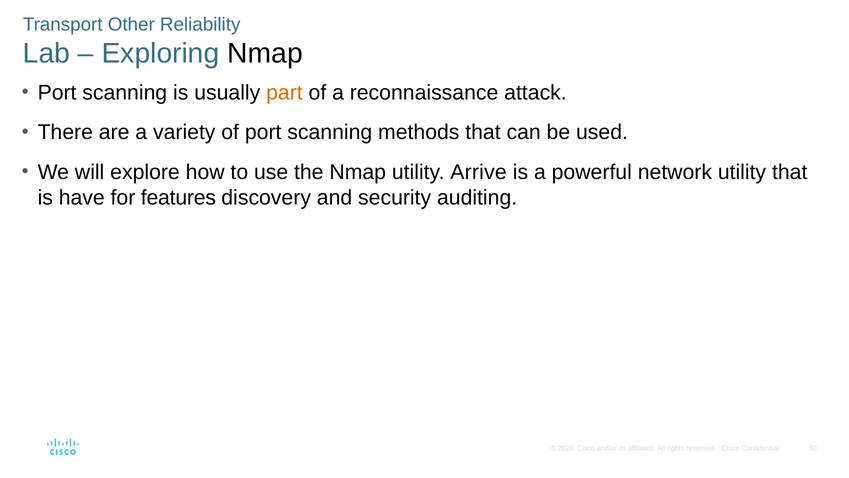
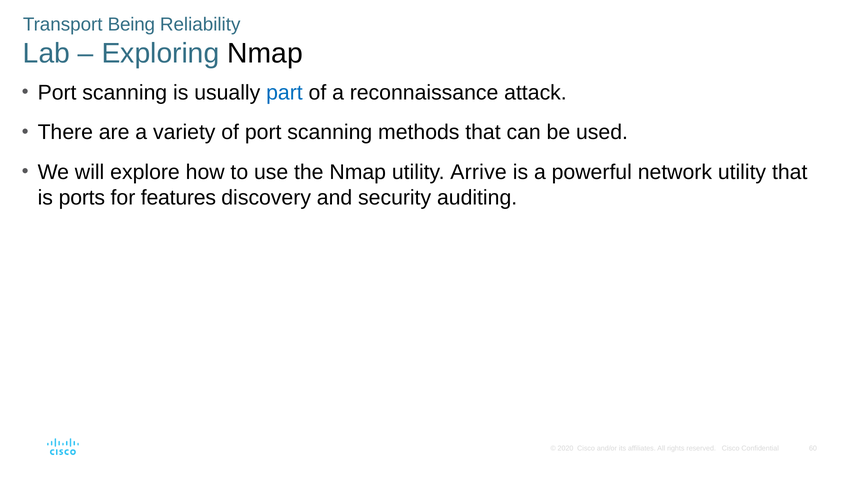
Other: Other -> Being
part colour: orange -> blue
have: have -> ports
